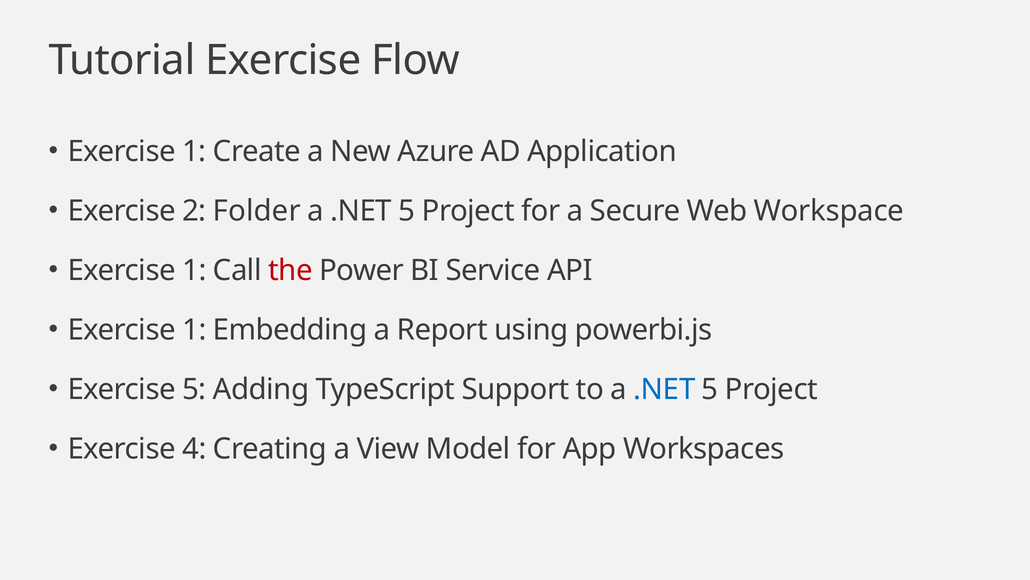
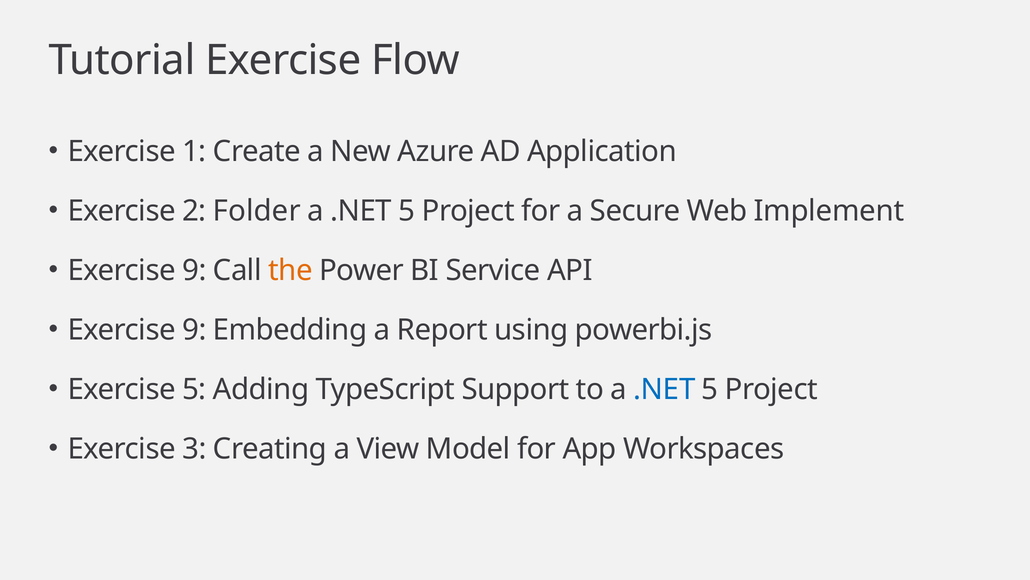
Workspace: Workspace -> Implement
1 at (194, 270): 1 -> 9
the colour: red -> orange
1 at (194, 330): 1 -> 9
4: 4 -> 3
